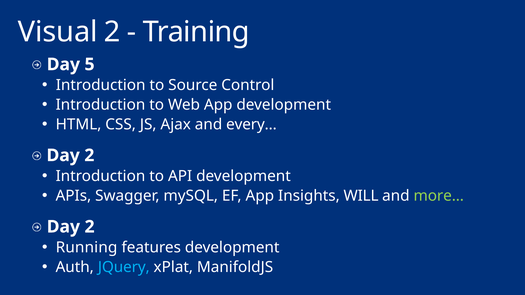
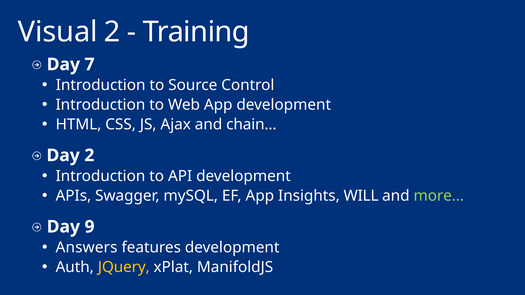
5: 5 -> 7
every…: every… -> chain…
2 at (90, 227): 2 -> 9
Running: Running -> Answers
JQuery colour: light blue -> yellow
